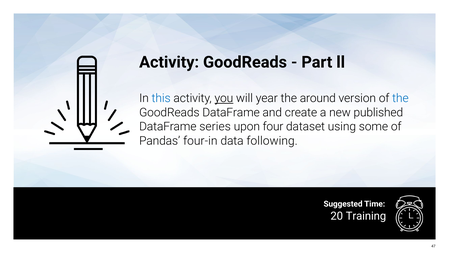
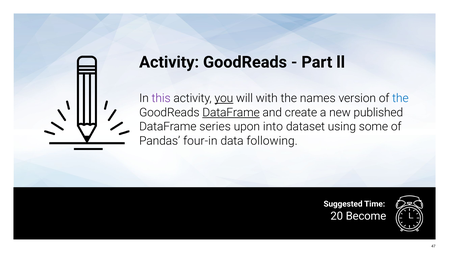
this colour: blue -> purple
year: year -> with
around: around -> names
DataFrame at (231, 112) underline: none -> present
four: four -> into
Training: Training -> Become
